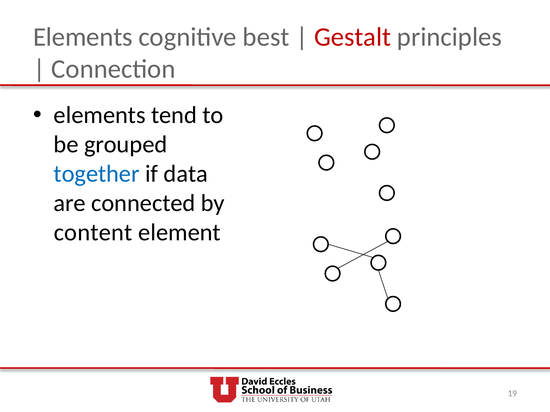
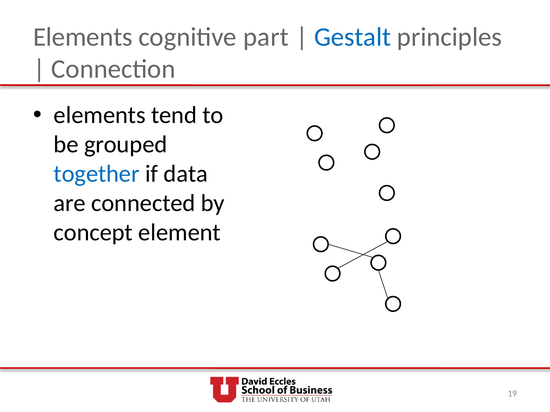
best: best -> part
Gestalt colour: red -> blue
content: content -> concept
